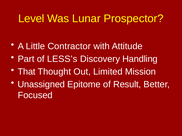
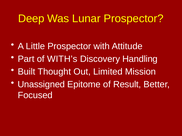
Level: Level -> Deep
Little Contractor: Contractor -> Prospector
LESS’s: LESS’s -> WITH’s
That: That -> Built
